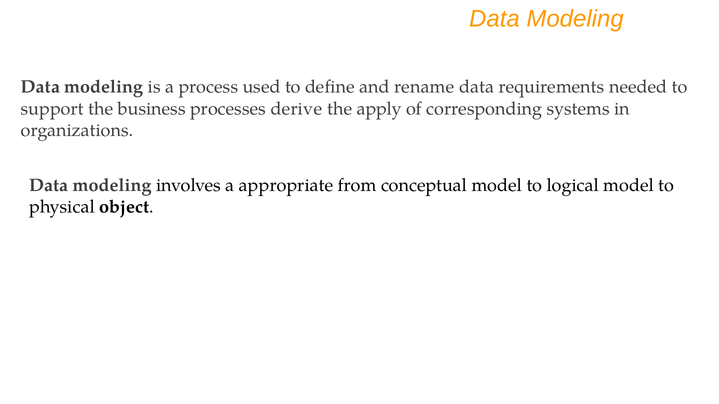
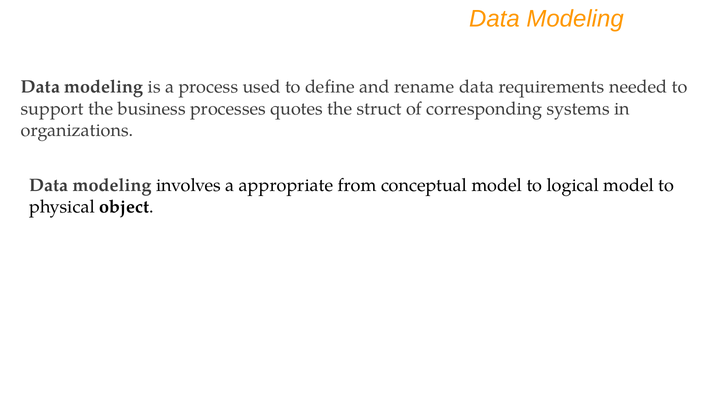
derive: derive -> quotes
apply: apply -> struct
